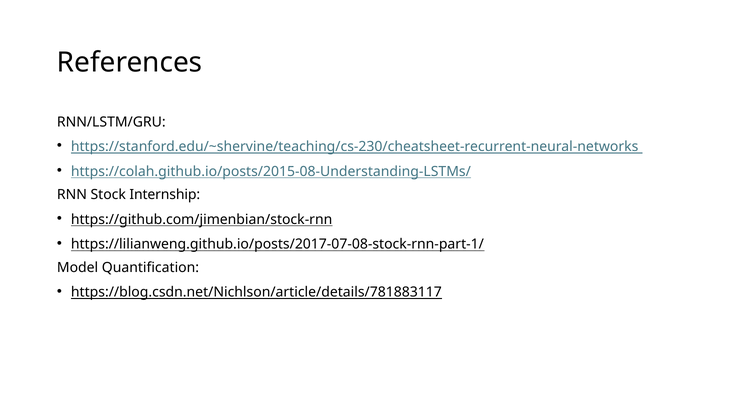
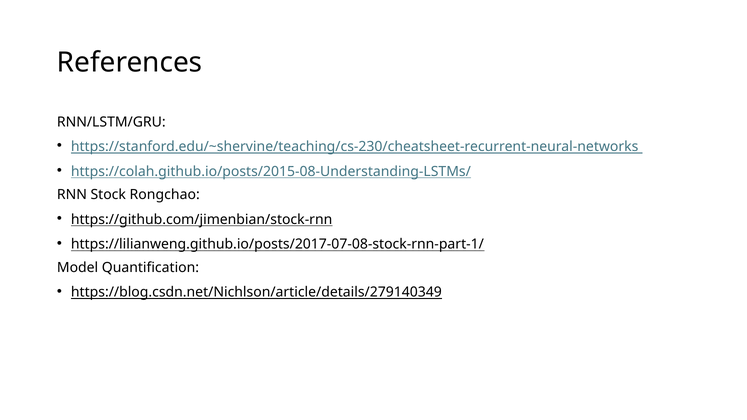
Internship: Internship -> Rongchao
https://blog.csdn.net/Nichlson/article/details/781883117: https://blog.csdn.net/Nichlson/article/details/781883117 -> https://blog.csdn.net/Nichlson/article/details/279140349
